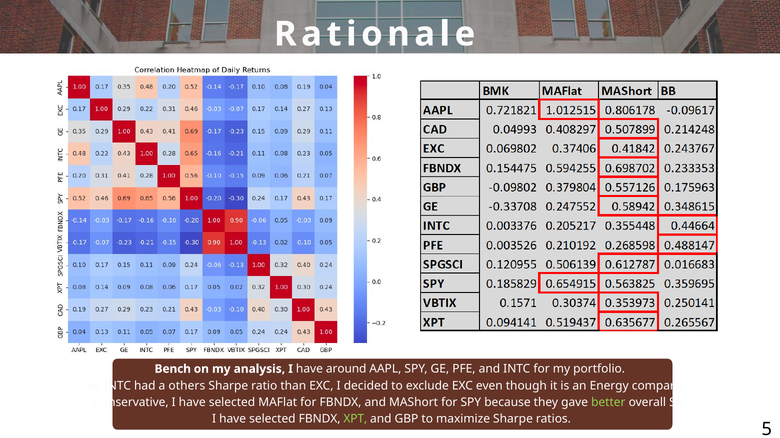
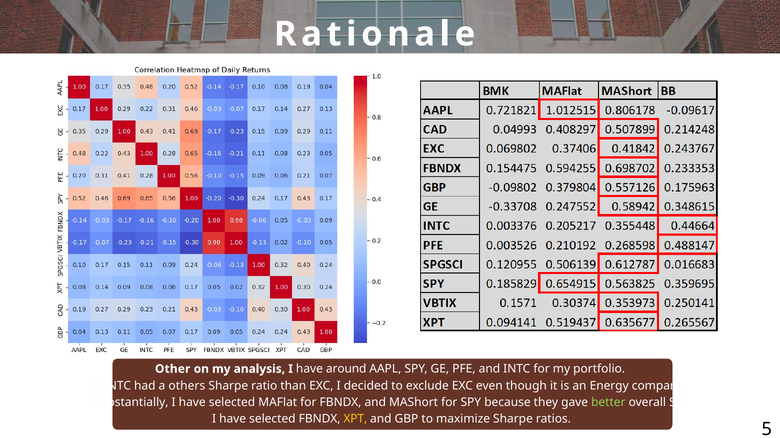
Bench: Bench -> Other
Conservative: Conservative -> Substantially
XPT colour: light green -> yellow
